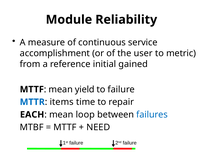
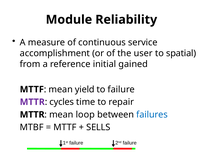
metric: metric -> spatial
MTTR at (32, 102) colour: blue -> purple
items: items -> cycles
EACH at (32, 115): EACH -> MTTR
NEED: NEED -> SELLS
